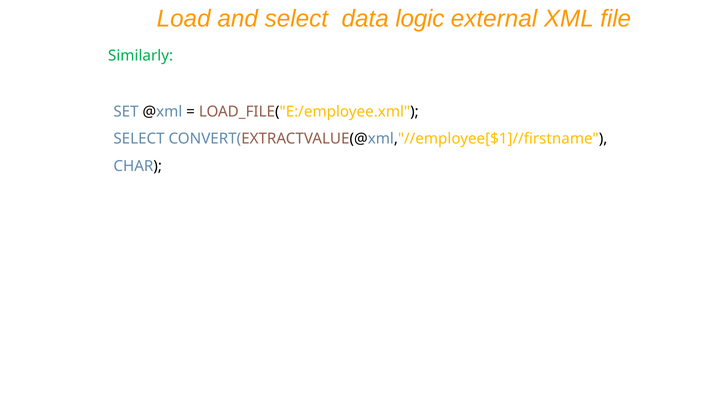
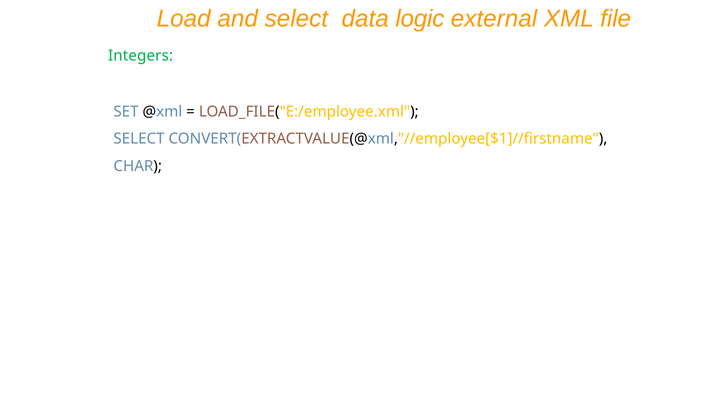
Similarly: Similarly -> Integers
